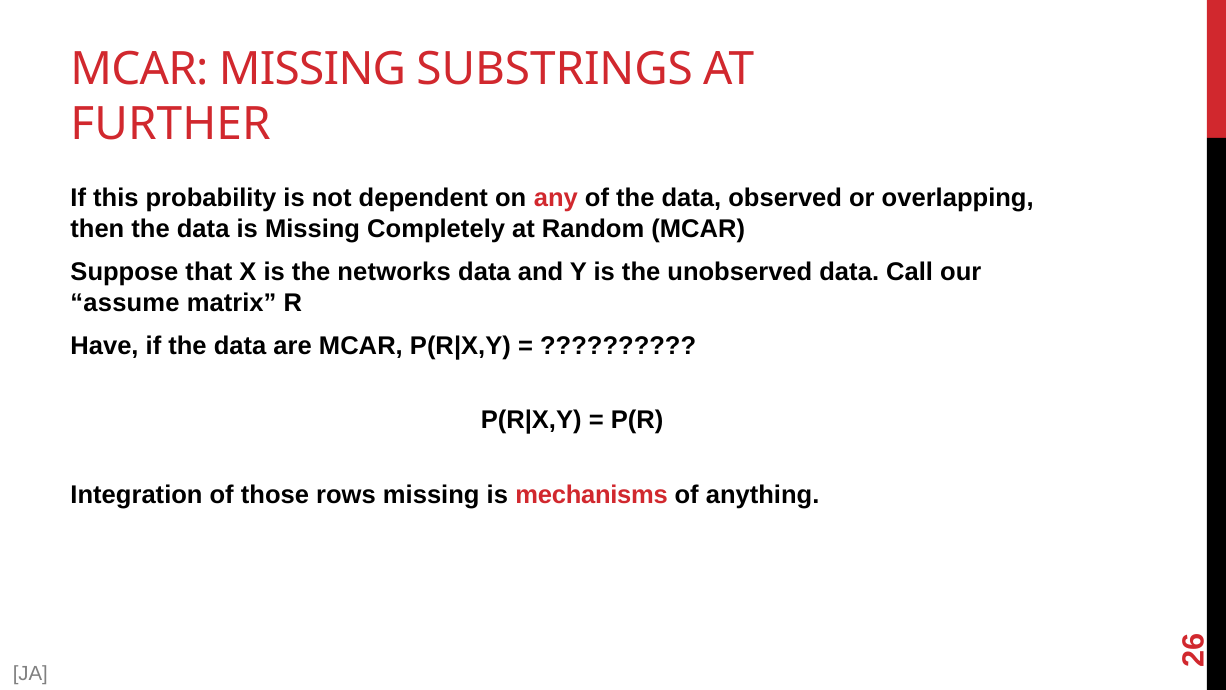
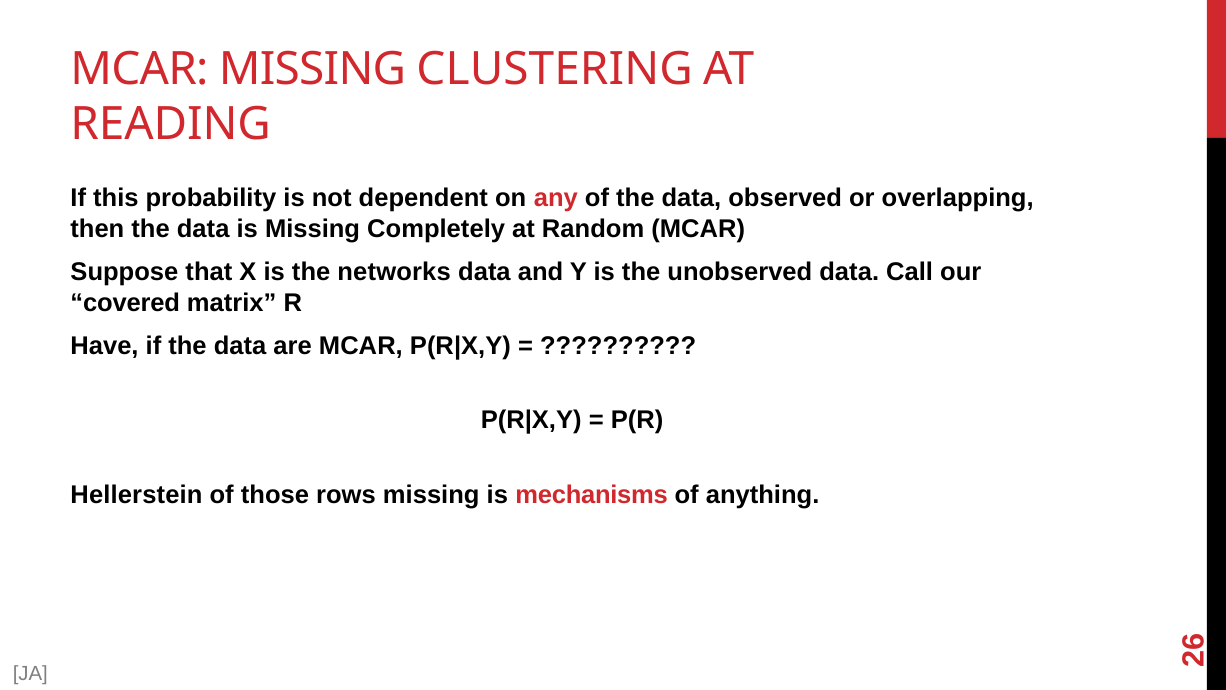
SUBSTRINGS: SUBSTRINGS -> CLUSTERING
FURTHER: FURTHER -> READING
assume: assume -> covered
Integration: Integration -> Hellerstein
